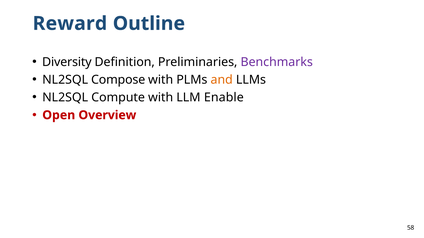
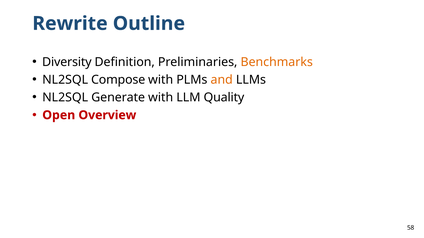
Reward: Reward -> Rewrite
Benchmarks colour: purple -> orange
Compute: Compute -> Generate
Enable: Enable -> Quality
